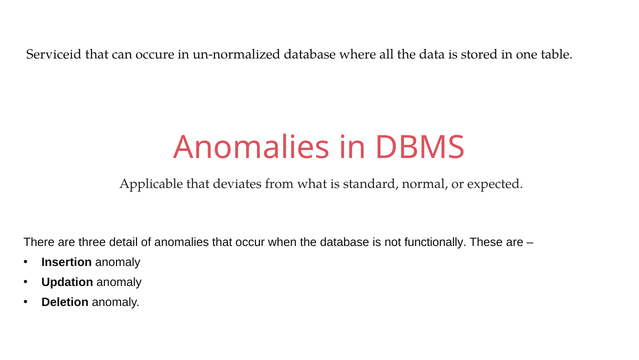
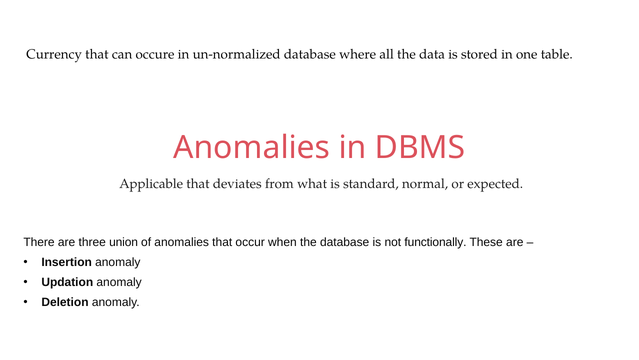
Serviceid: Serviceid -> Currency
detail: detail -> union
